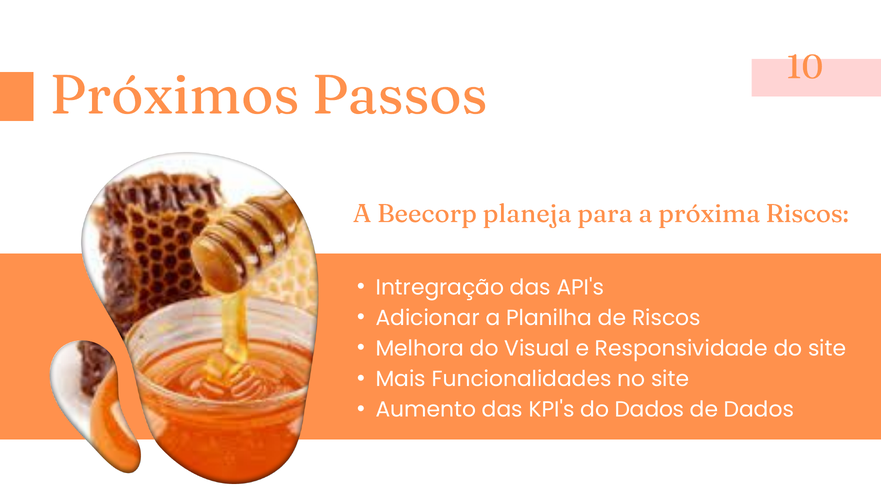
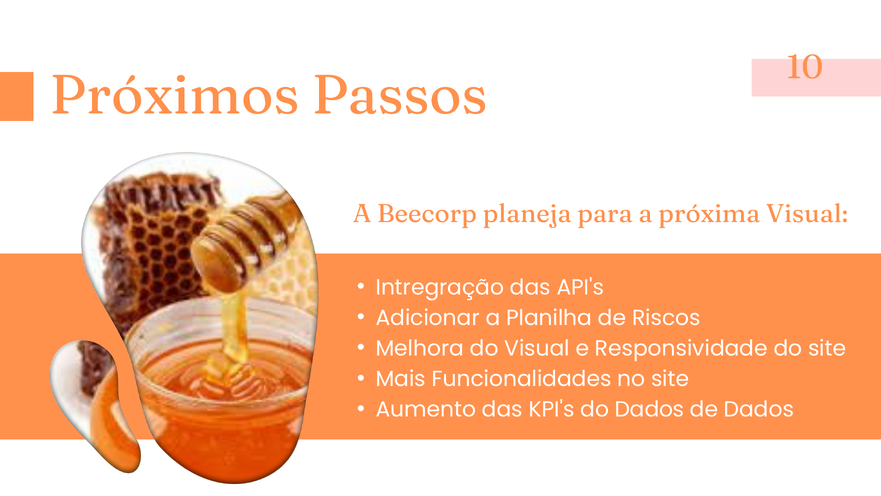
próxima Riscos: Riscos -> Visual
